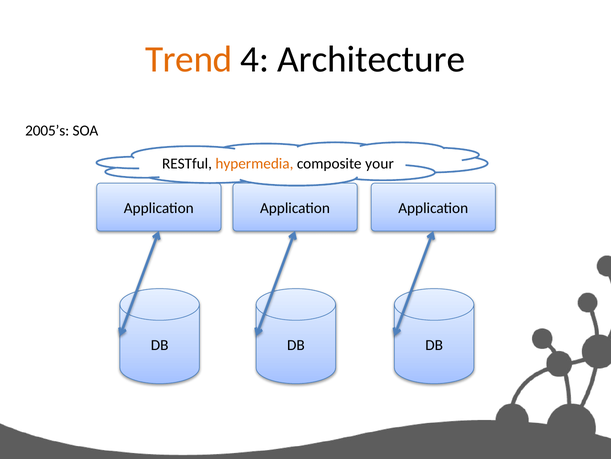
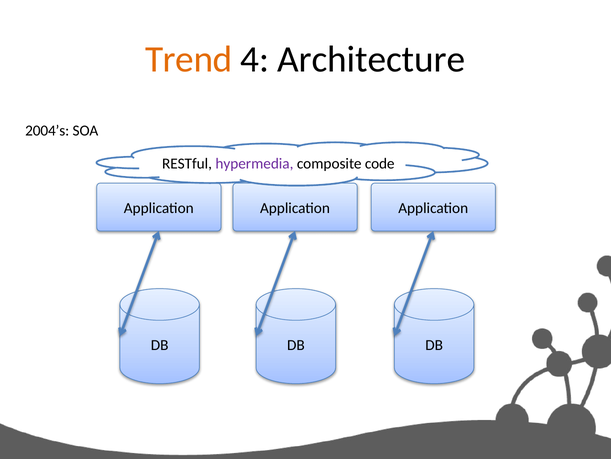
2005’s: 2005’s -> 2004’s
hypermedia colour: orange -> purple
your: your -> code
